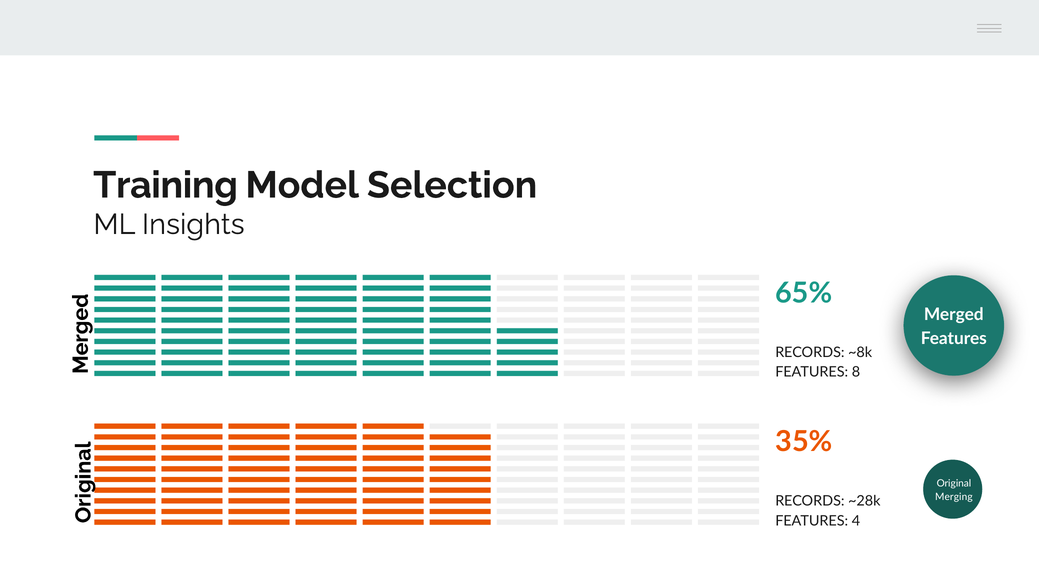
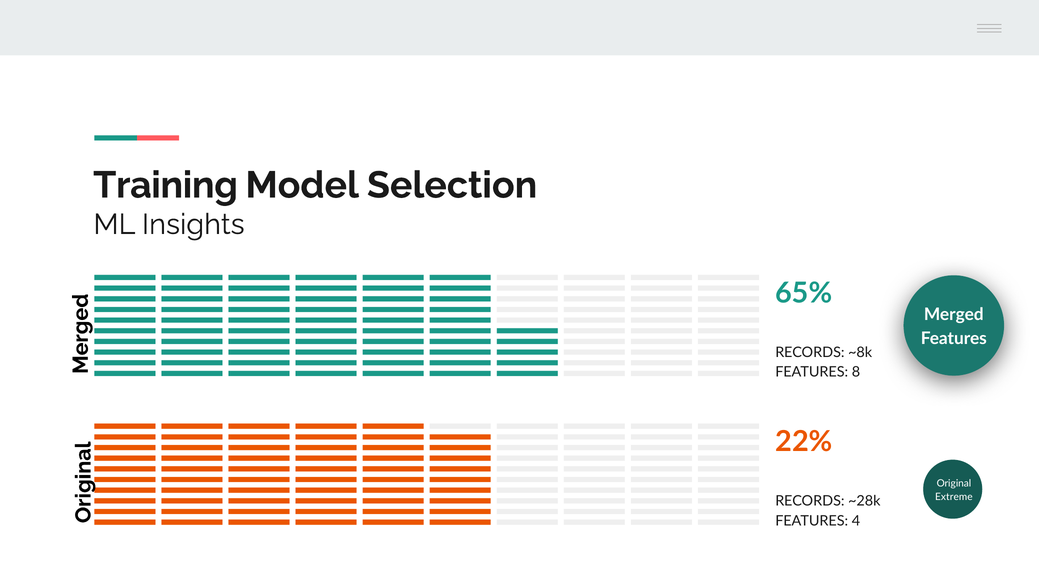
35%: 35% -> 22%
Merging: Merging -> Extreme
